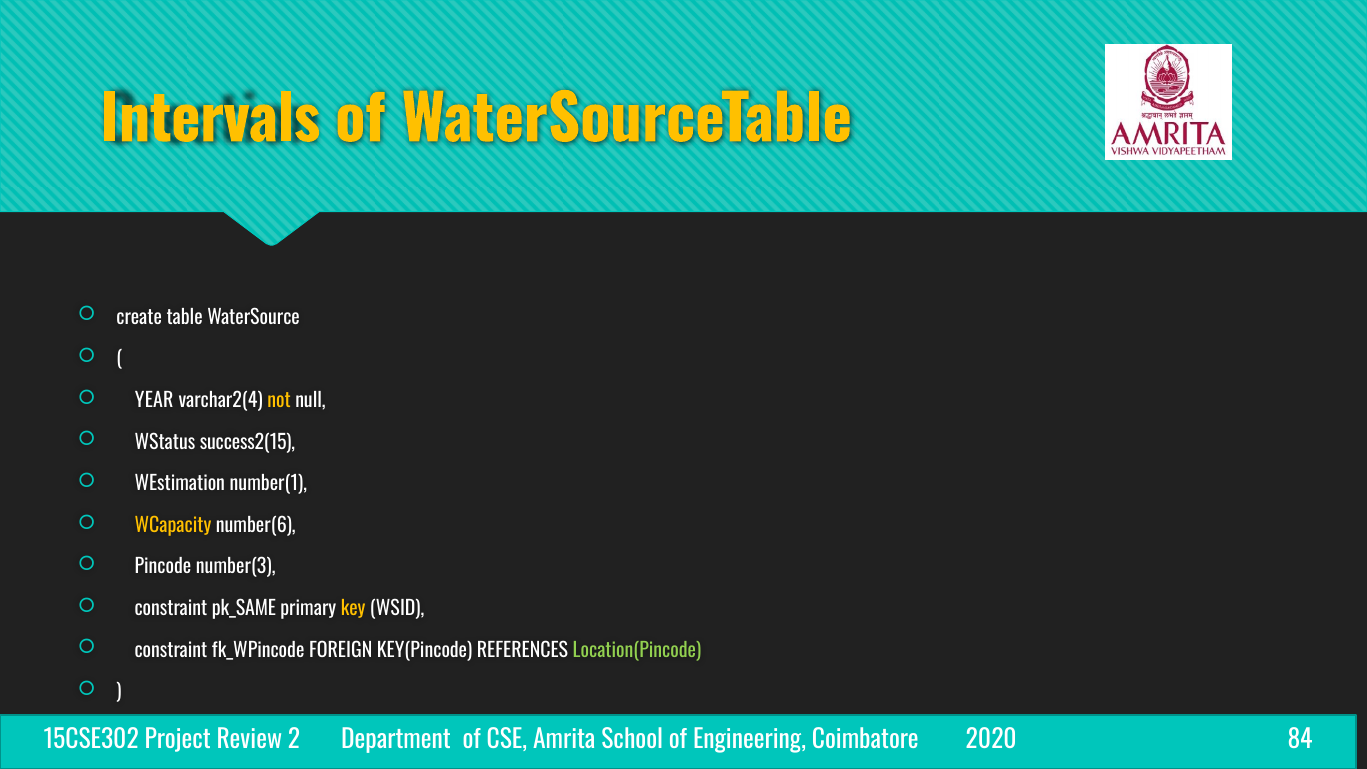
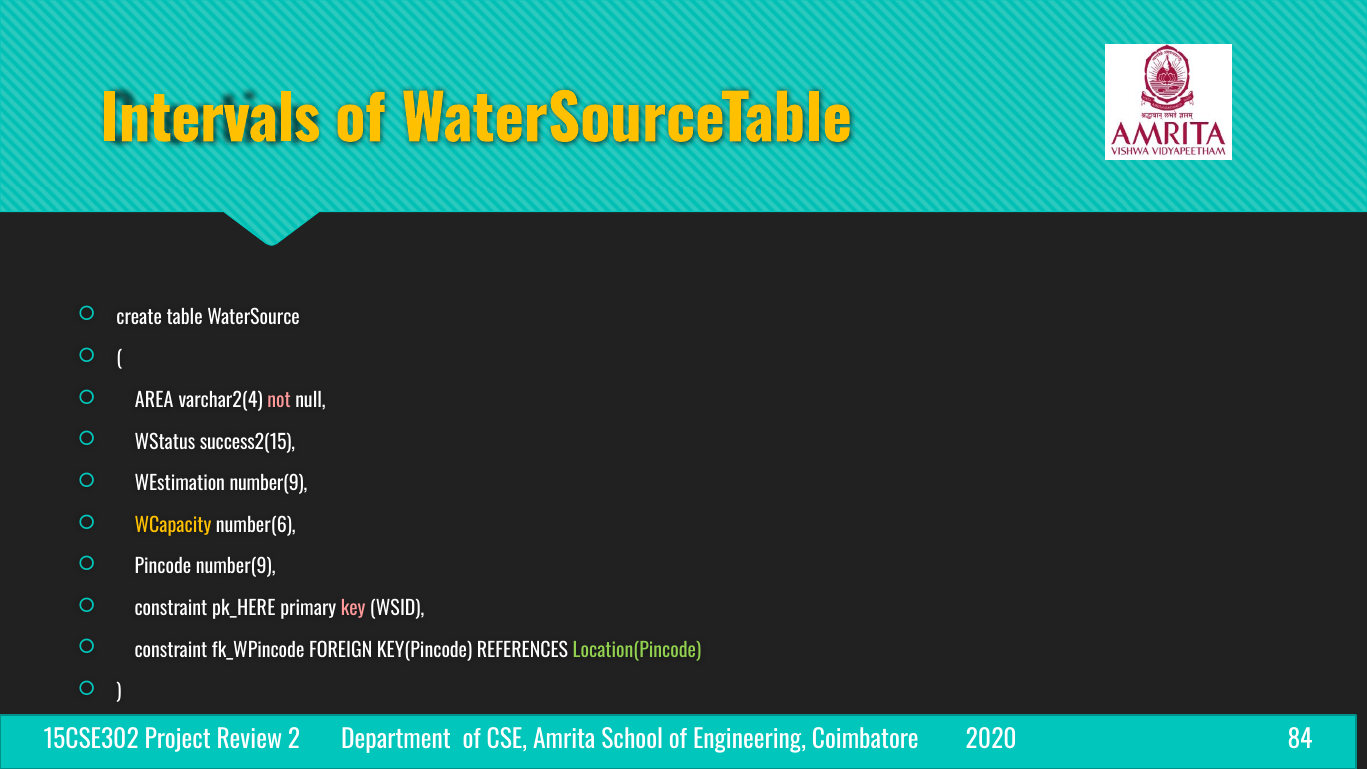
YEAR: YEAR -> AREA
not colour: yellow -> pink
WEstimation number(1: number(1 -> number(9
Pincode number(3: number(3 -> number(9
pk_SAME: pk_SAME -> pk_HERE
key colour: yellow -> pink
